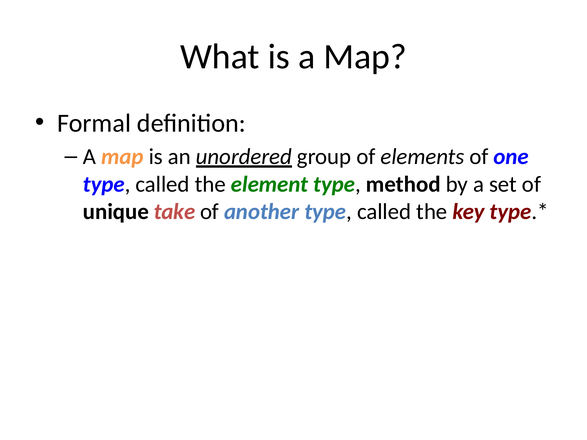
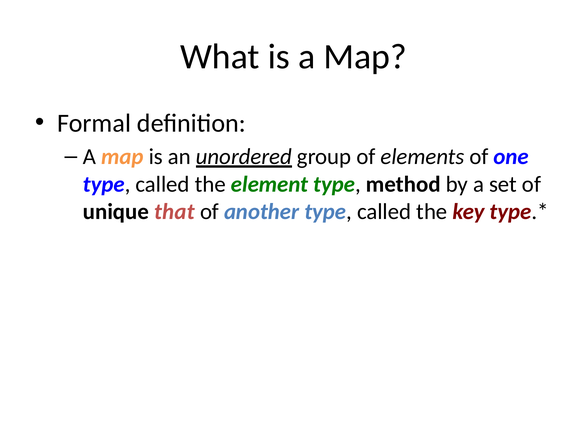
take: take -> that
